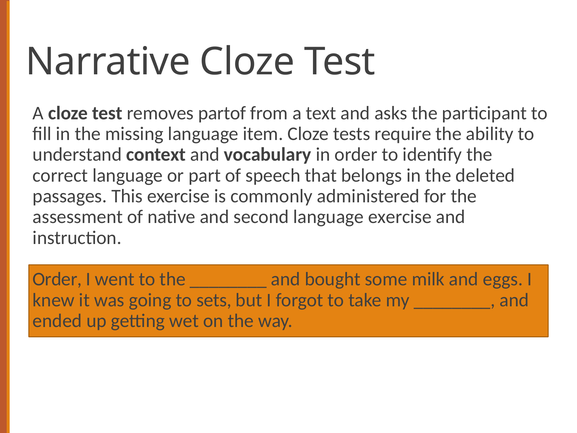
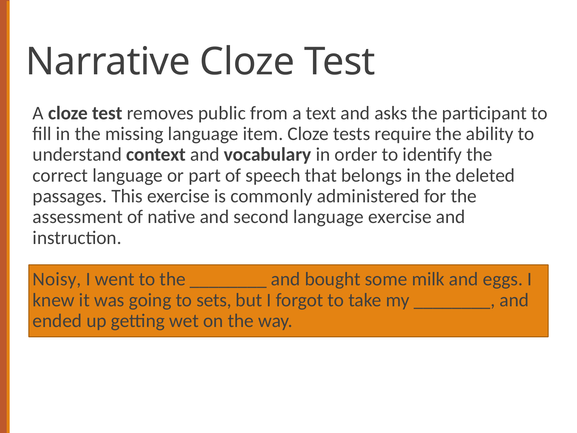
partof: partof -> public
Order at (57, 279): Order -> Noisy
